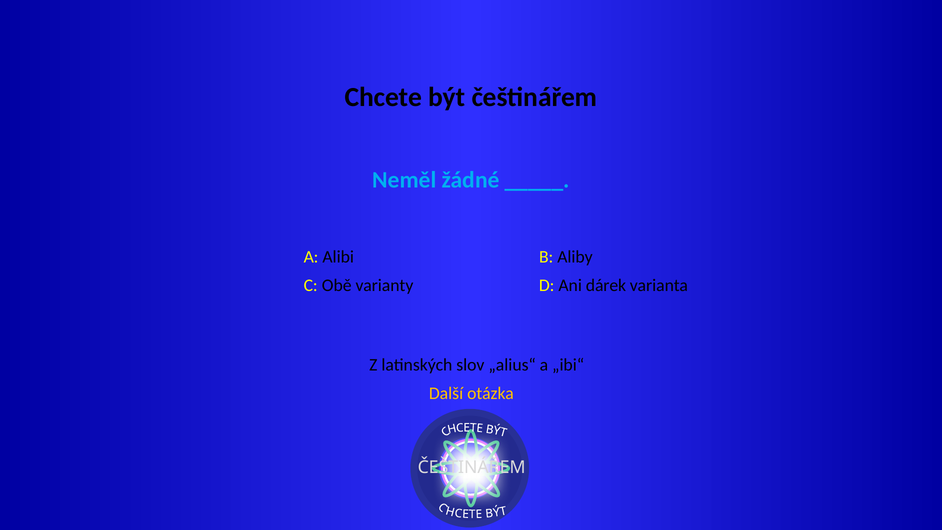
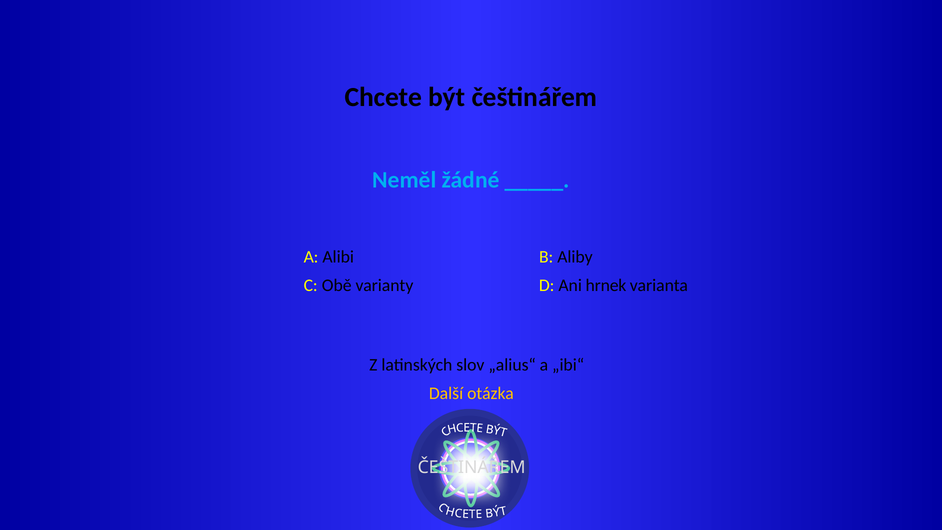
dárek: dárek -> hrnek
